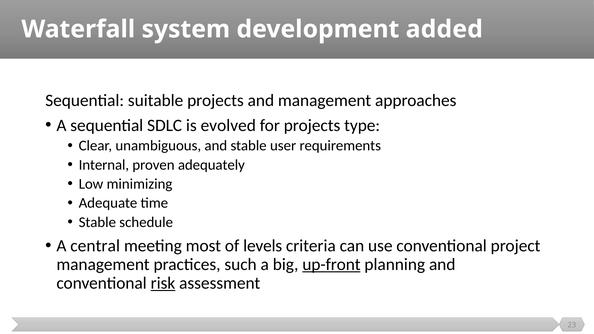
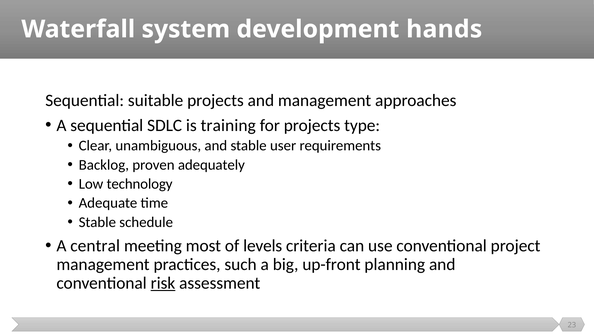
added: added -> hands
evolved: evolved -> training
Internal: Internal -> Backlog
minimizing: minimizing -> technology
up-front underline: present -> none
